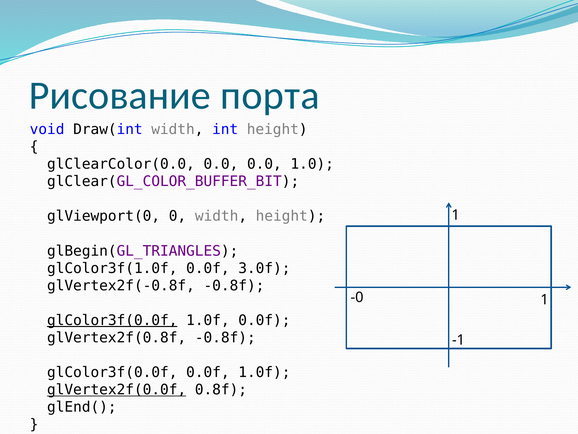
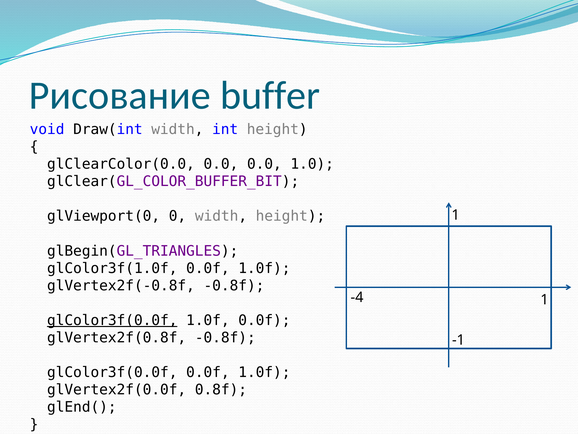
порта: порта -> buffer
glColor3f(1.0f 0.0f 3.0f: 3.0f -> 1.0f
-0: -0 -> -4
glVertex2f(0.0f underline: present -> none
